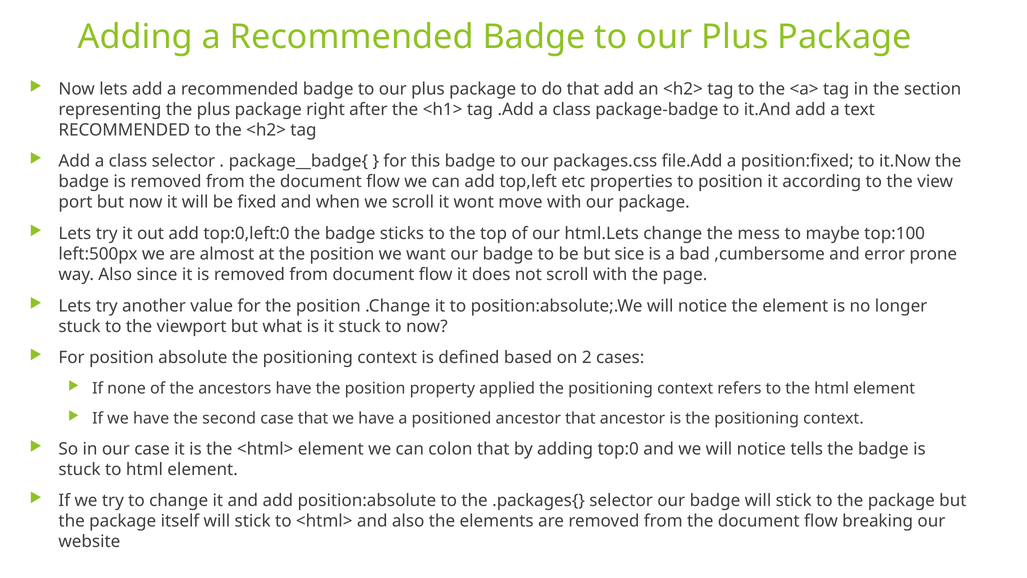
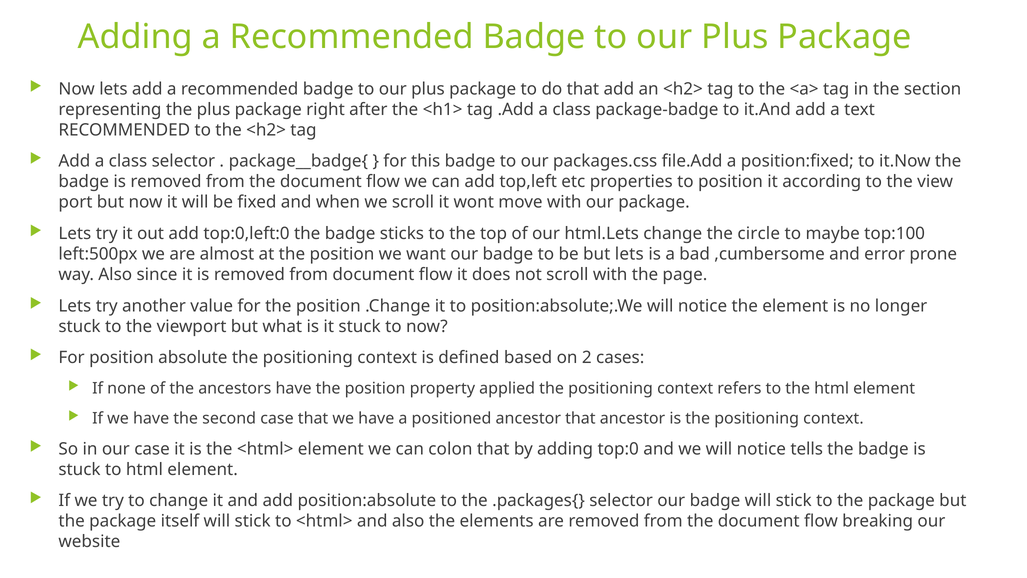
mess: mess -> circle
but sice: sice -> lets
